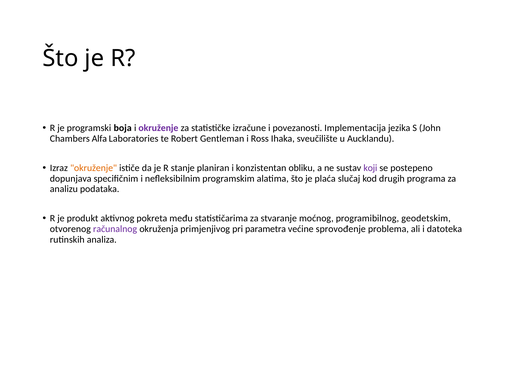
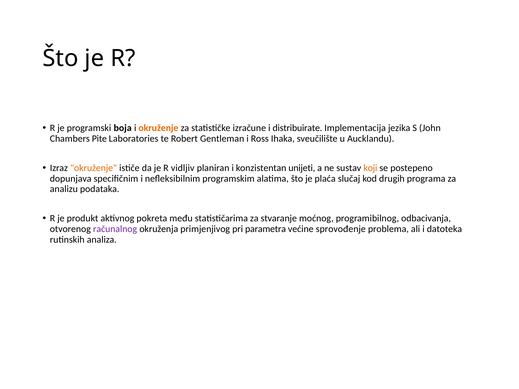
okruženje at (158, 128) colour: purple -> orange
povezanosti: povezanosti -> distribuirate
Alfa: Alfa -> Pite
stanje: stanje -> vidljiv
obliku: obliku -> unijeti
koji colour: purple -> orange
geodetskim: geodetskim -> odbacivanja
